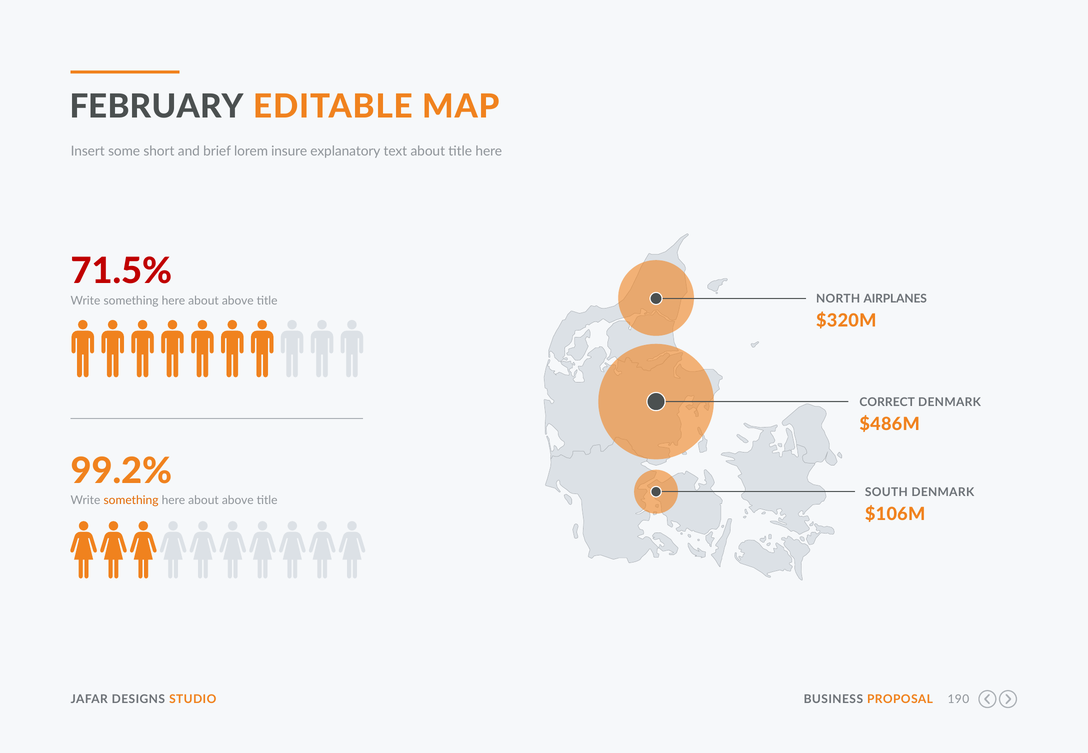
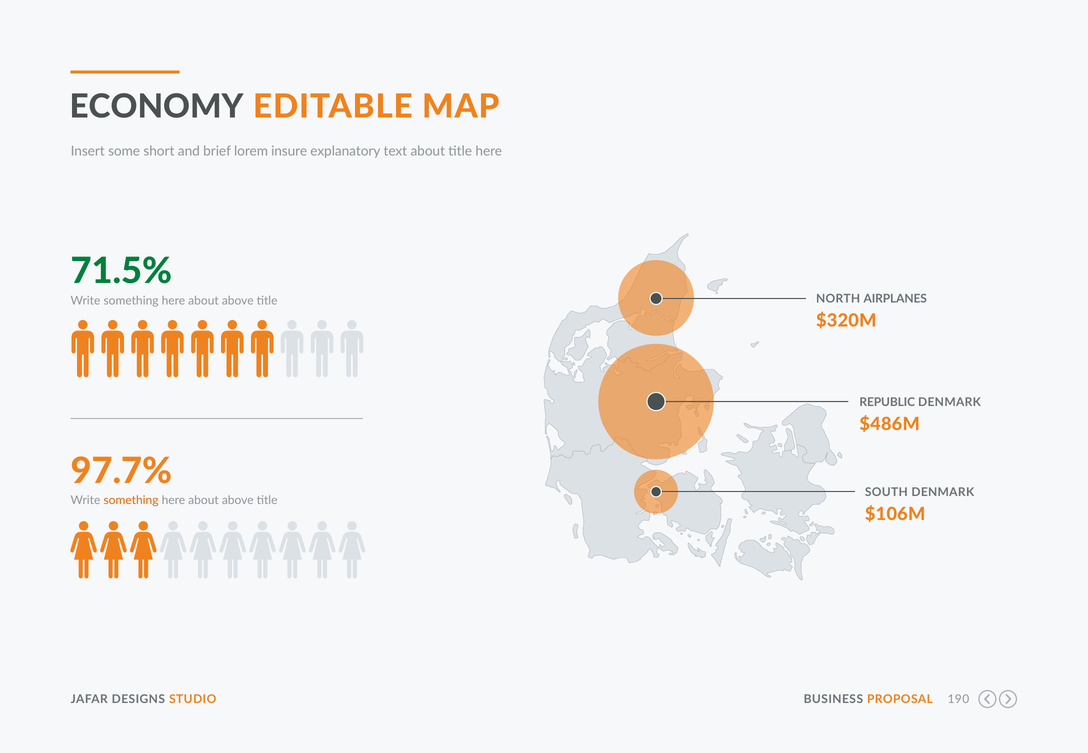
FEBRUARY: FEBRUARY -> ECONOMY
71.5% colour: red -> green
CORRECT: CORRECT -> REPUBLIC
99.2%: 99.2% -> 97.7%
